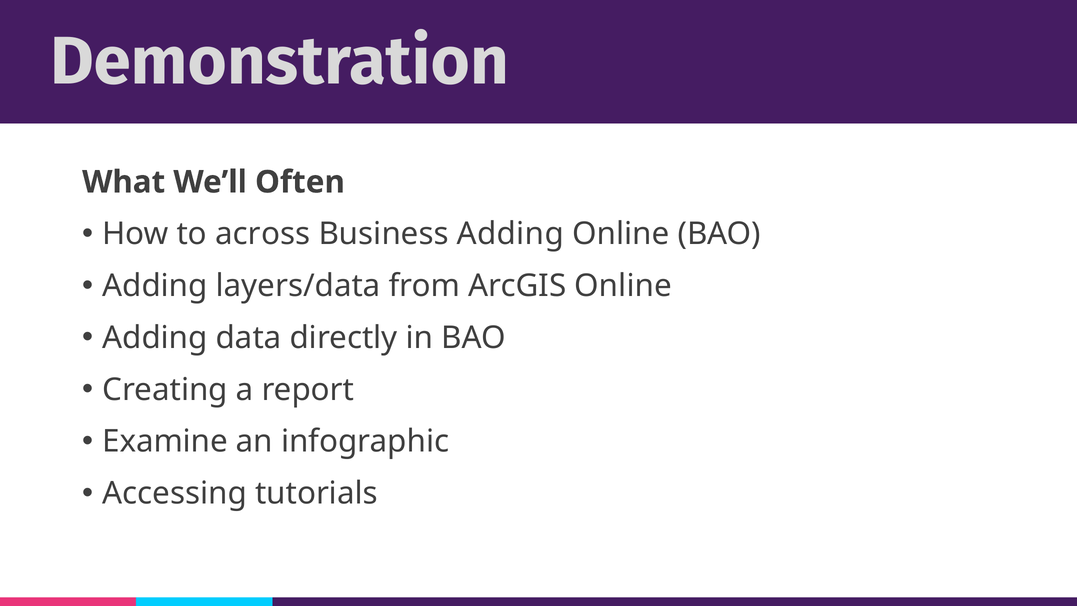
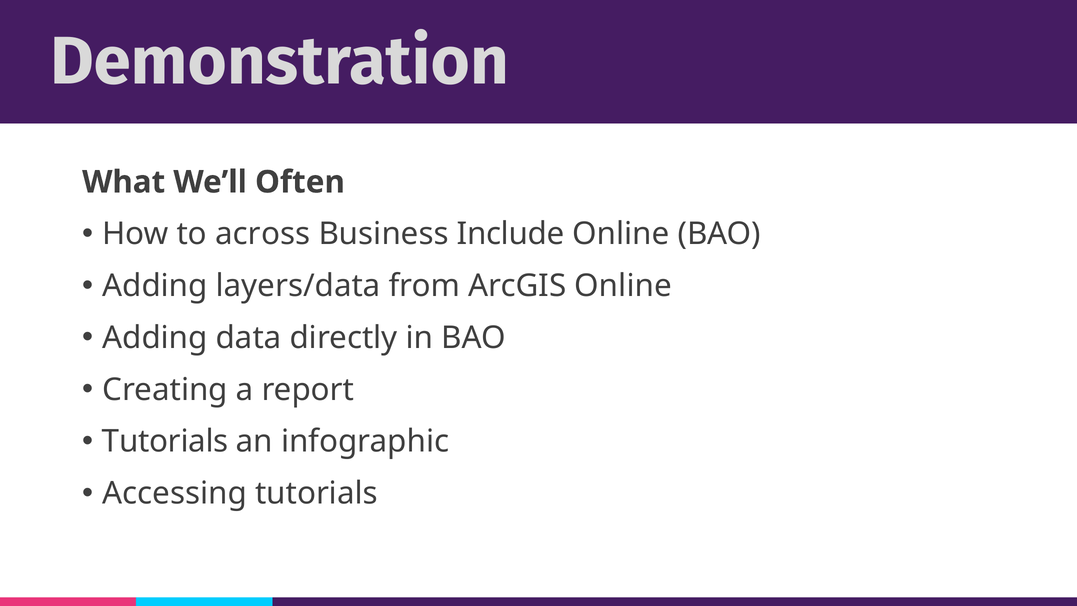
Business Adding: Adding -> Include
Examine at (165, 441): Examine -> Tutorials
